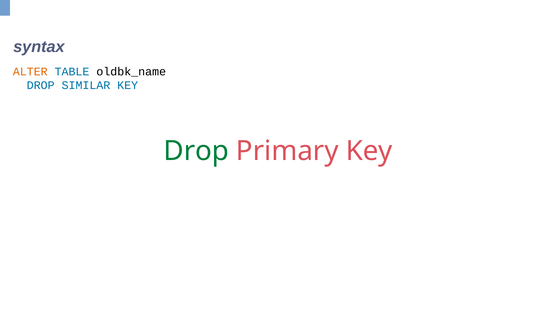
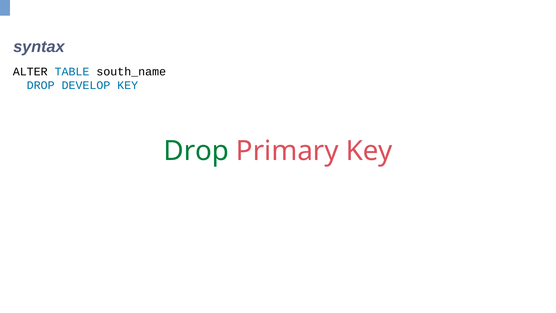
ALTER colour: orange -> black
oldbk_name: oldbk_name -> south_name
SIMILAR: SIMILAR -> DEVELOP
